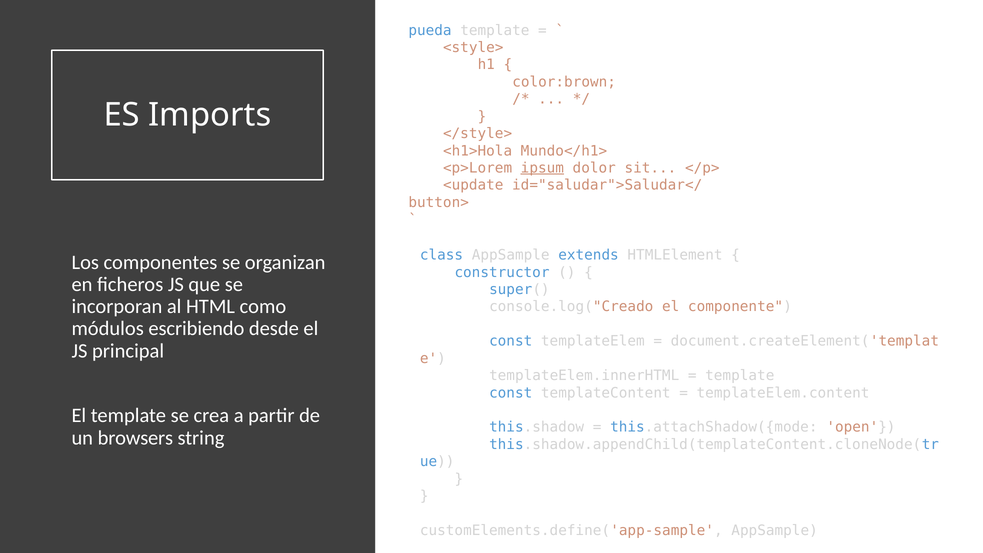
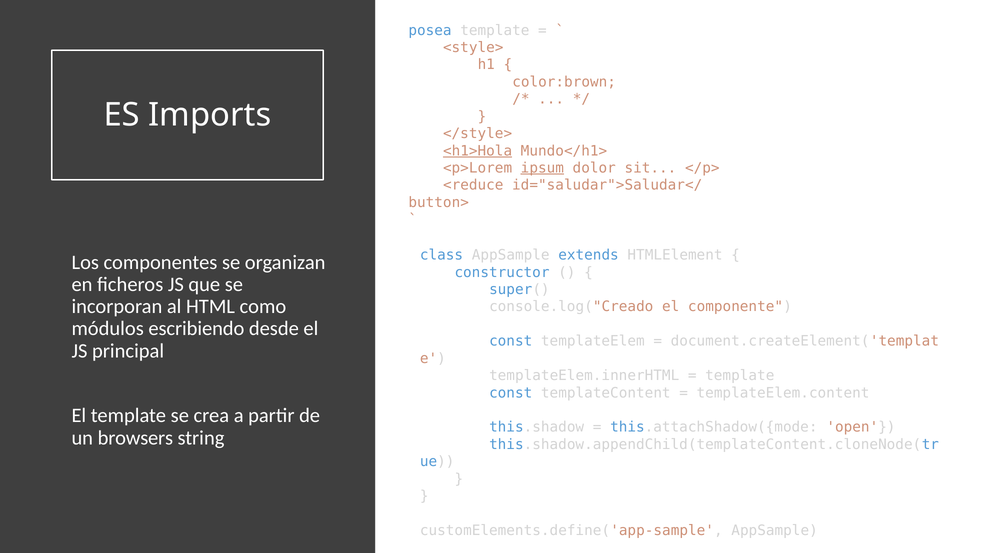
pueda: pueda -> posea
<h1>Hola underline: none -> present
<update: <update -> <reduce
